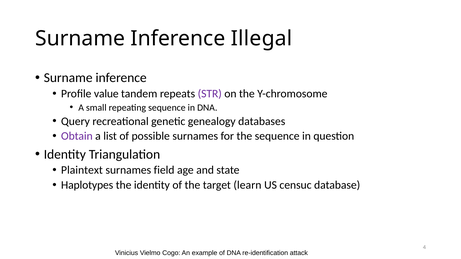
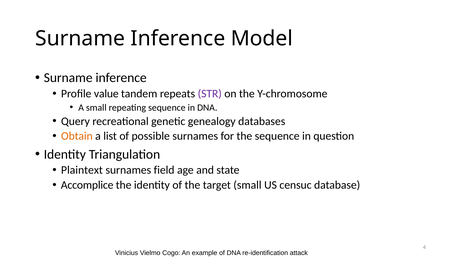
Illegal: Illegal -> Model
Obtain colour: purple -> orange
Haplotypes: Haplotypes -> Accomplice
target learn: learn -> small
